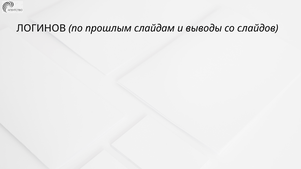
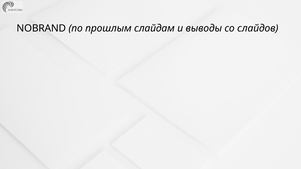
ЛОГИНОВ: ЛОГИНОВ -> NOBRAND
